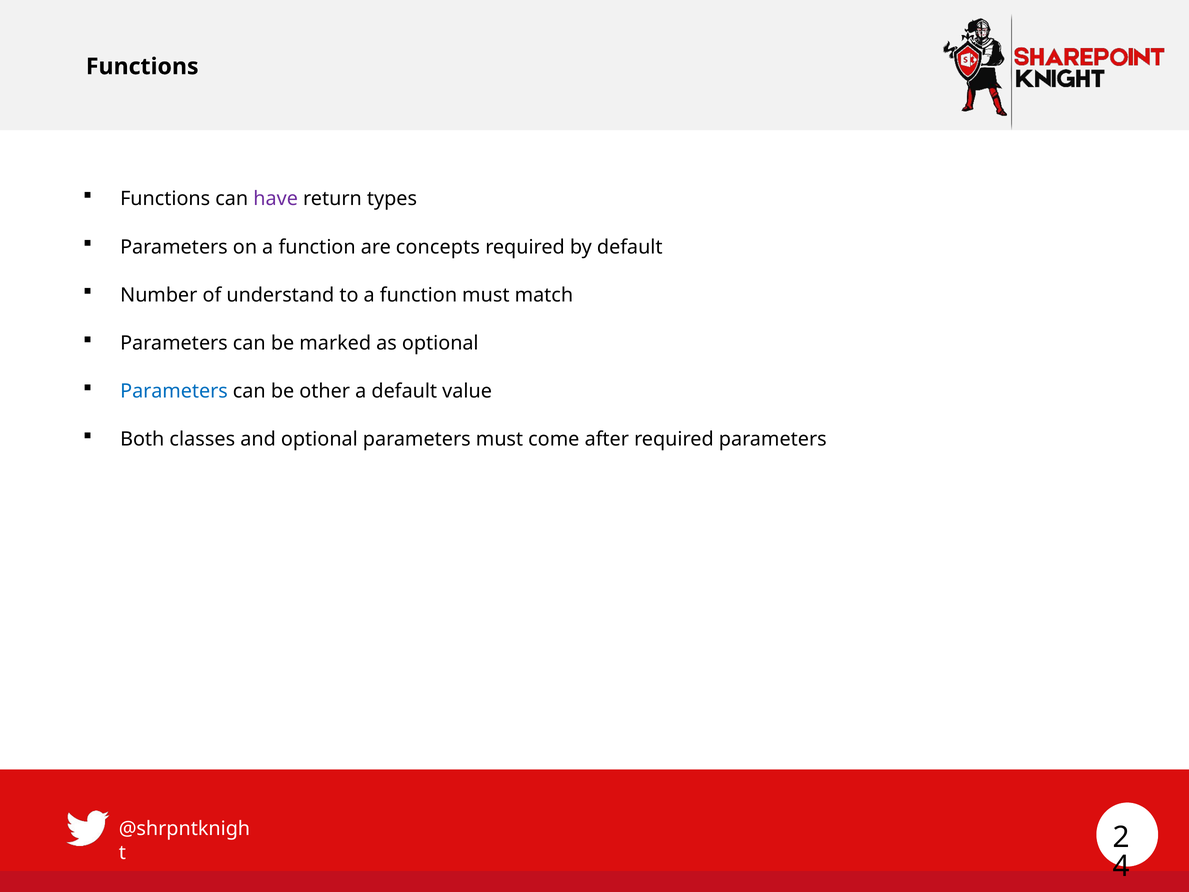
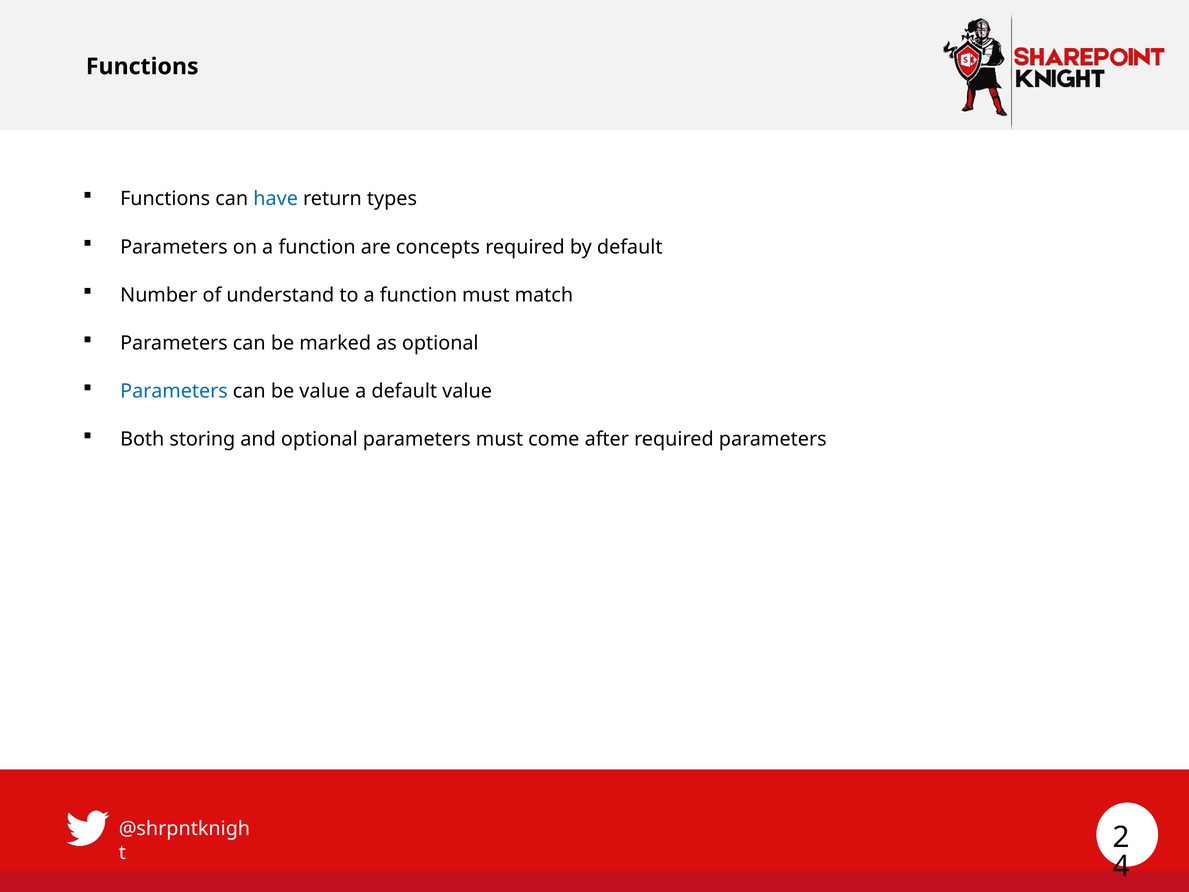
have colour: purple -> blue
be other: other -> value
classes: classes -> storing
